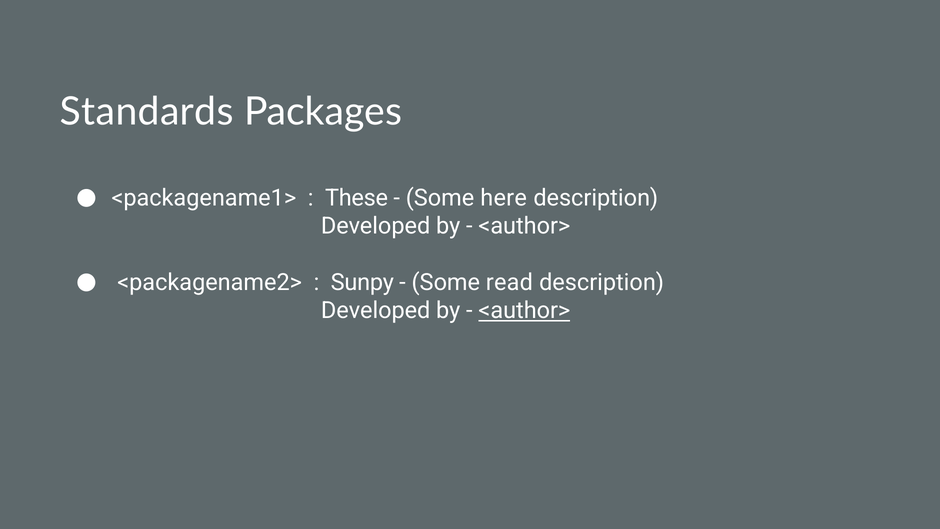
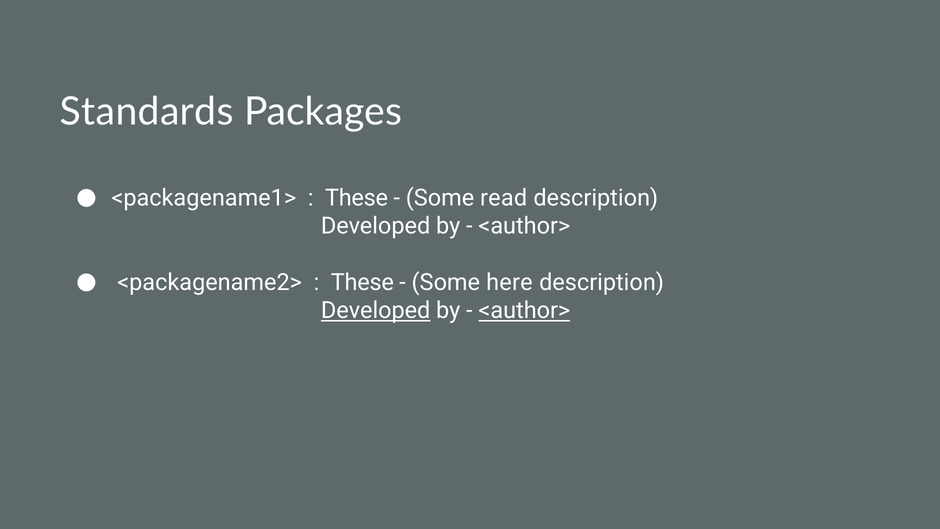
here: here -> read
Sunpy at (362, 282): Sunpy -> These
read: read -> here
Developed at (376, 311) underline: none -> present
